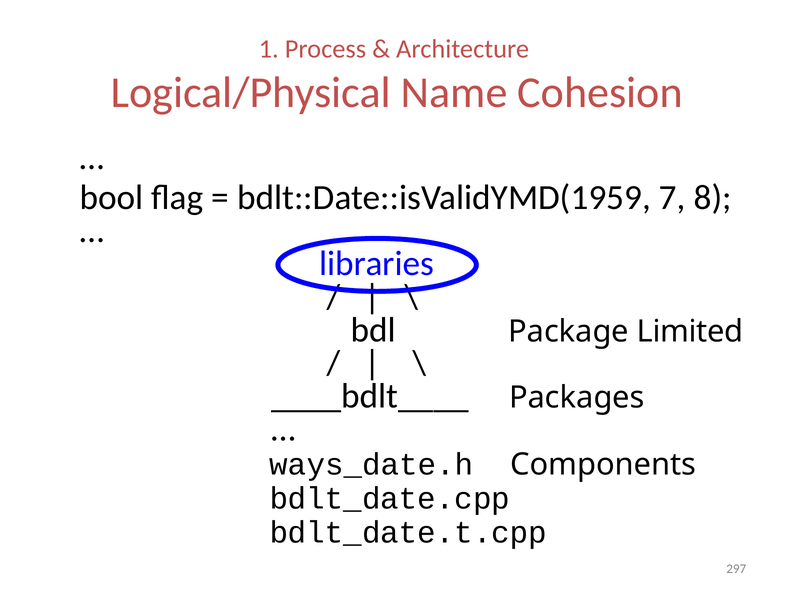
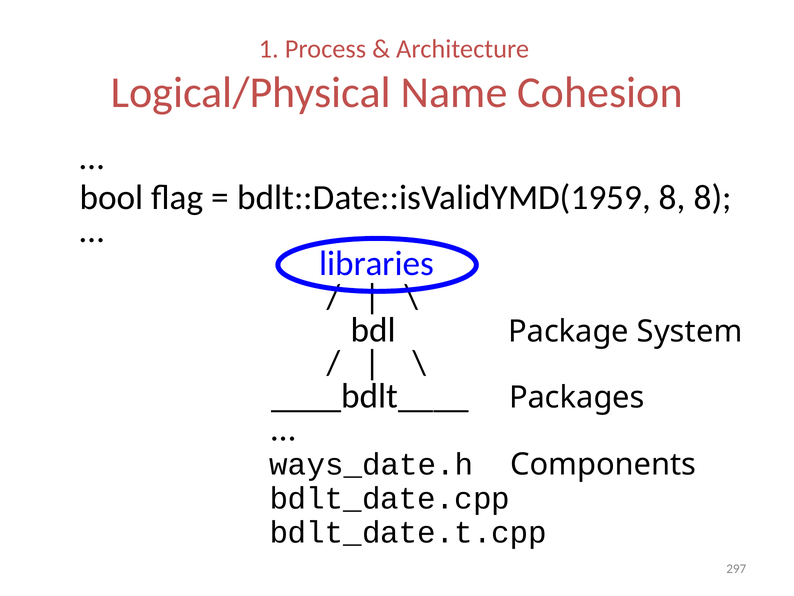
bdlt::Date::isValidYMD(1959 7: 7 -> 8
Limited: Limited -> System
